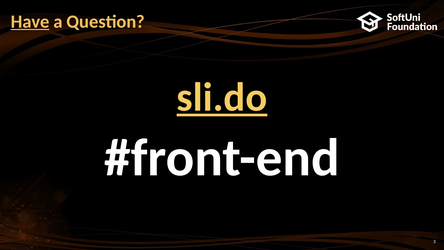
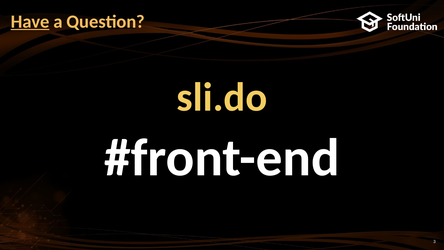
sli.do underline: present -> none
